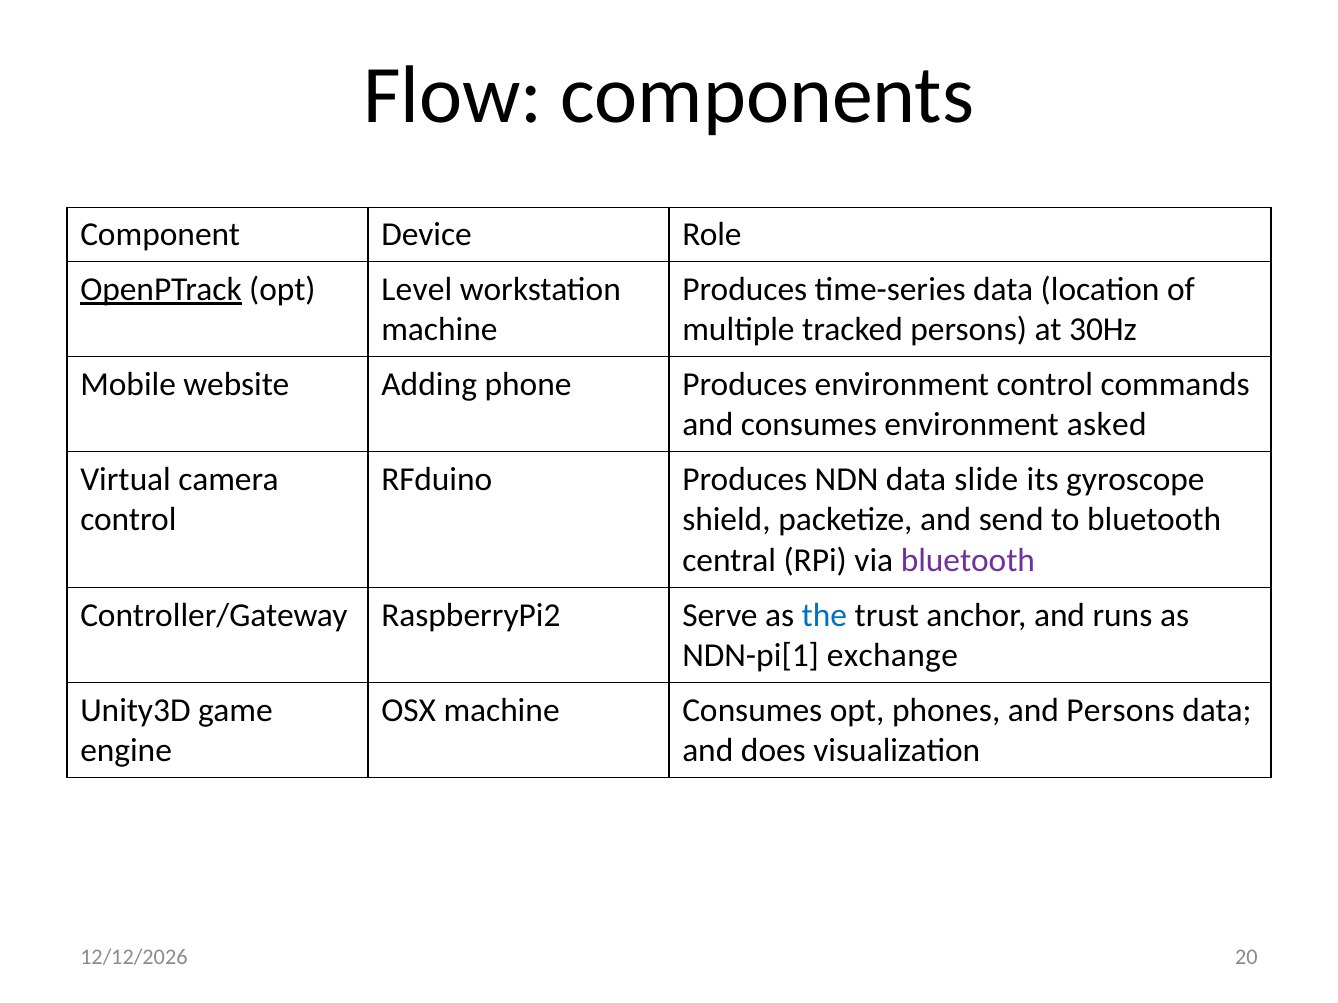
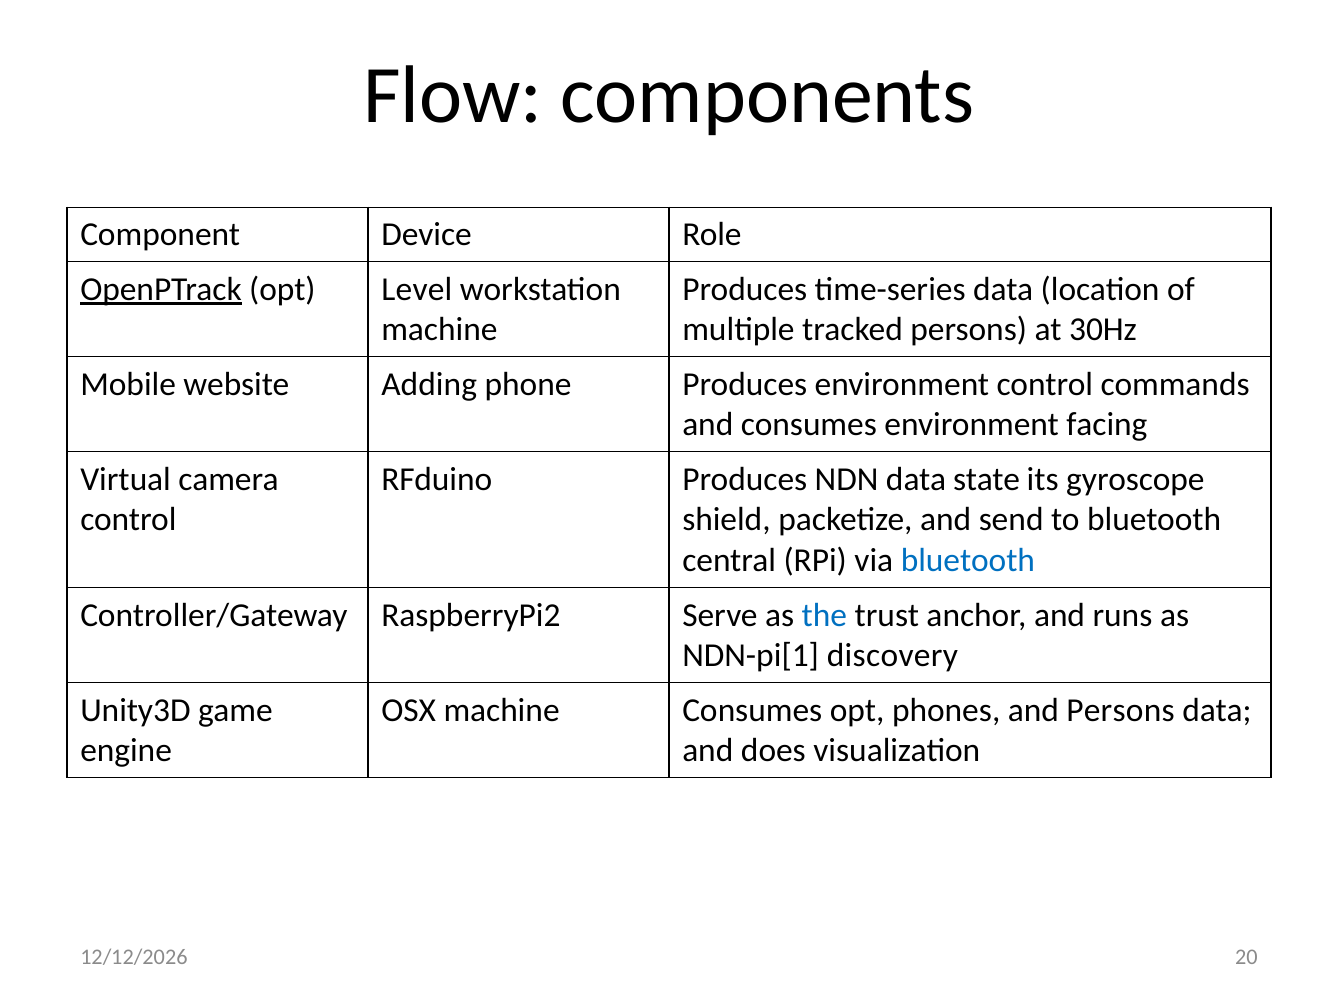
asked: asked -> facing
slide: slide -> state
bluetooth at (968, 561) colour: purple -> blue
exchange: exchange -> discovery
